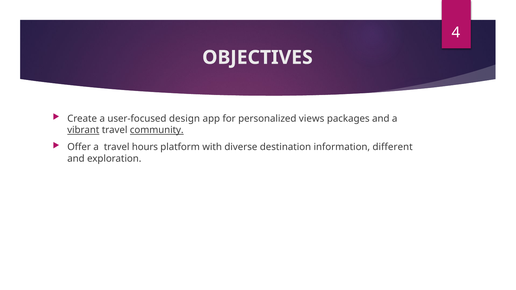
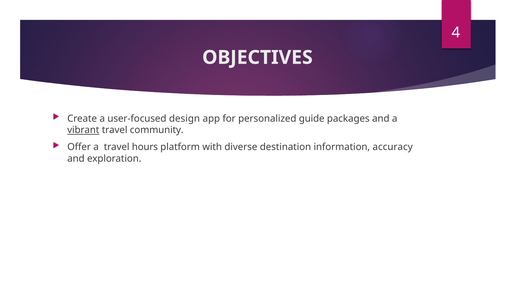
views: views -> guide
community underline: present -> none
different: different -> accuracy
